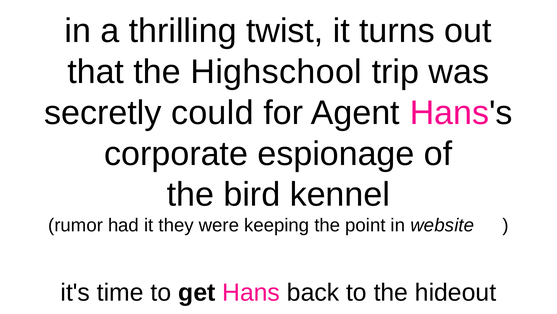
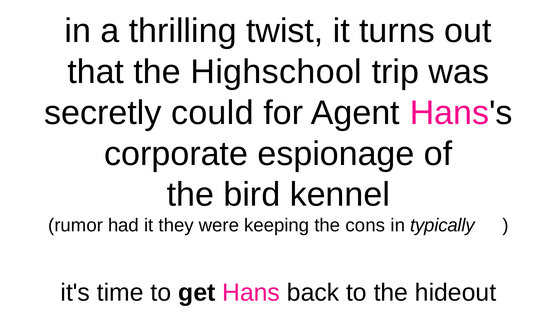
point: point -> cons
website: website -> typically
